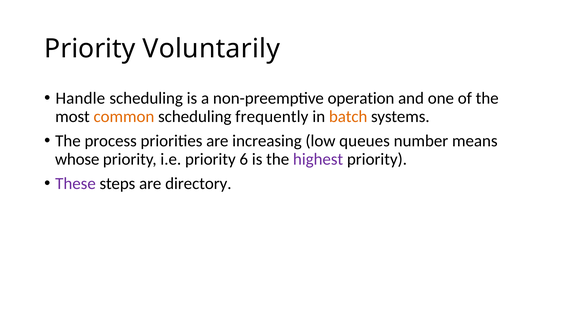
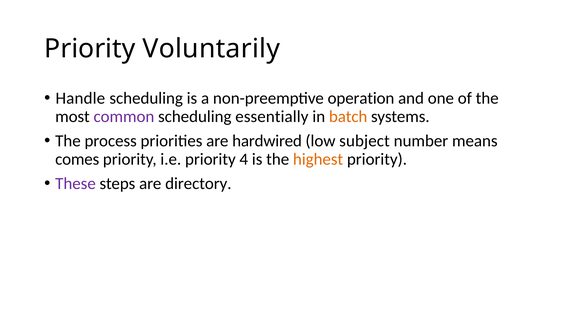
common colour: orange -> purple
frequently: frequently -> essentially
increasing: increasing -> hardwired
queues: queues -> subject
whose: whose -> comes
6: 6 -> 4
highest colour: purple -> orange
